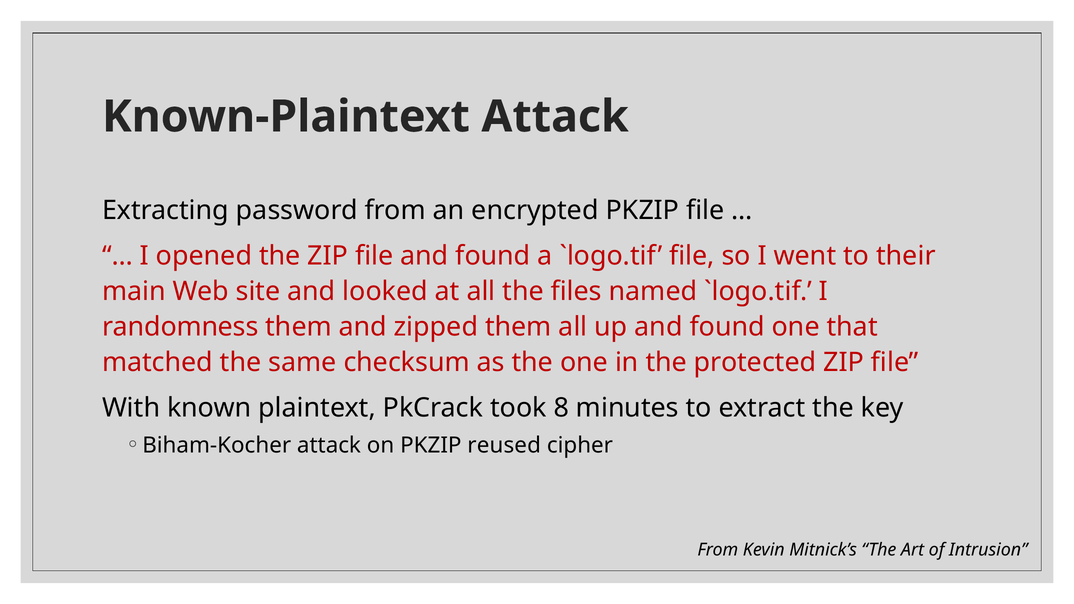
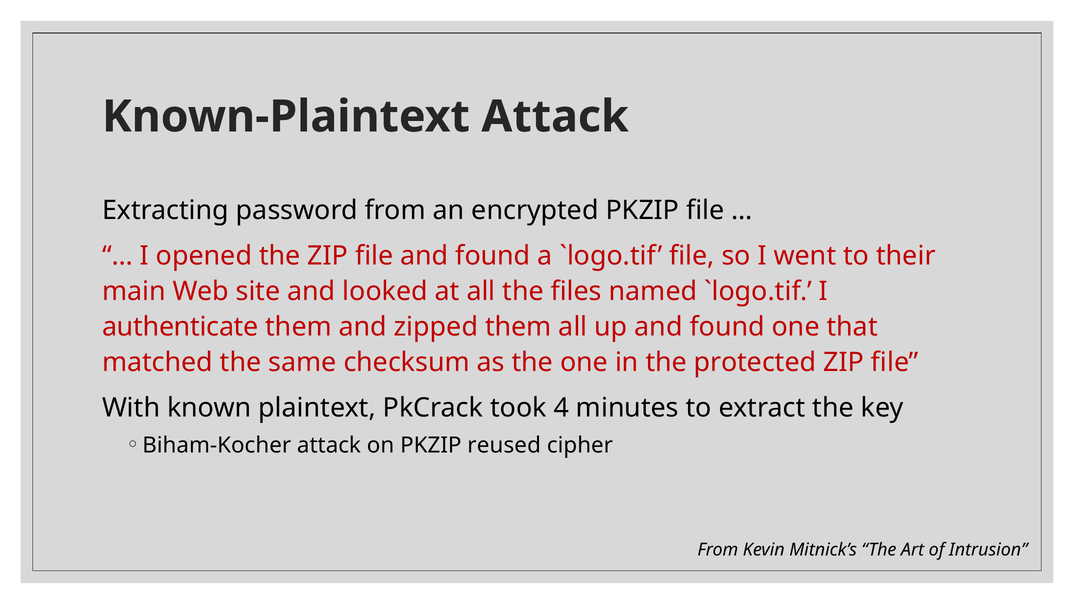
randomness: randomness -> authenticate
8: 8 -> 4
